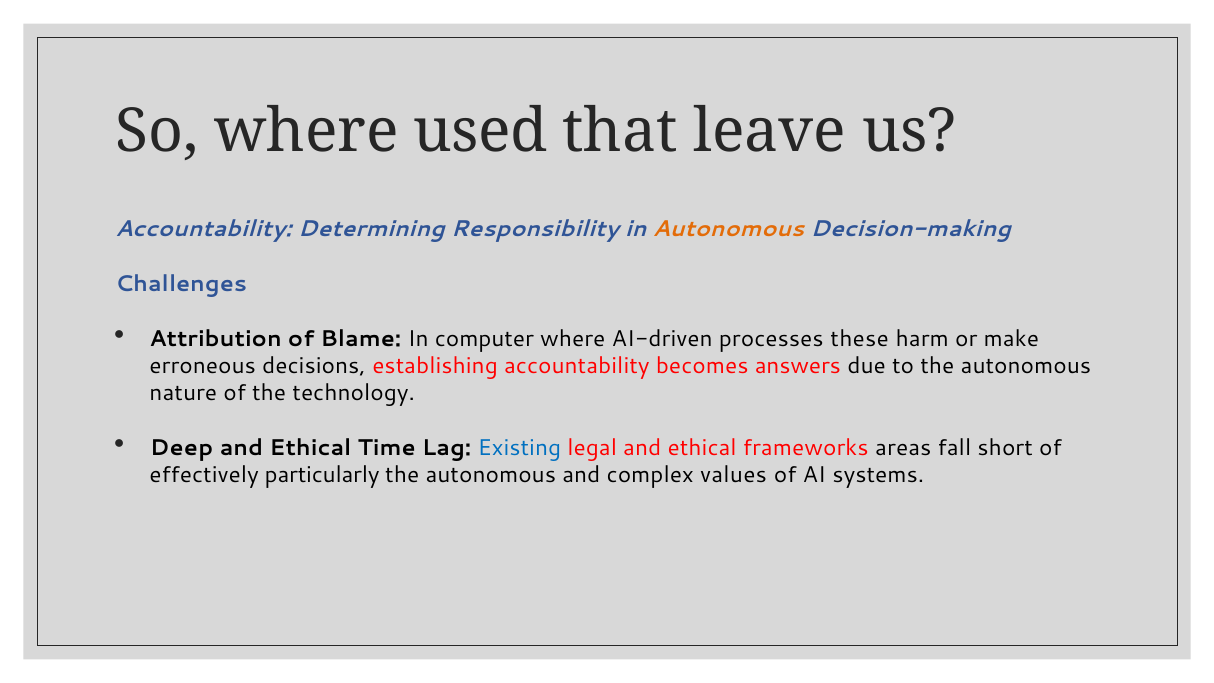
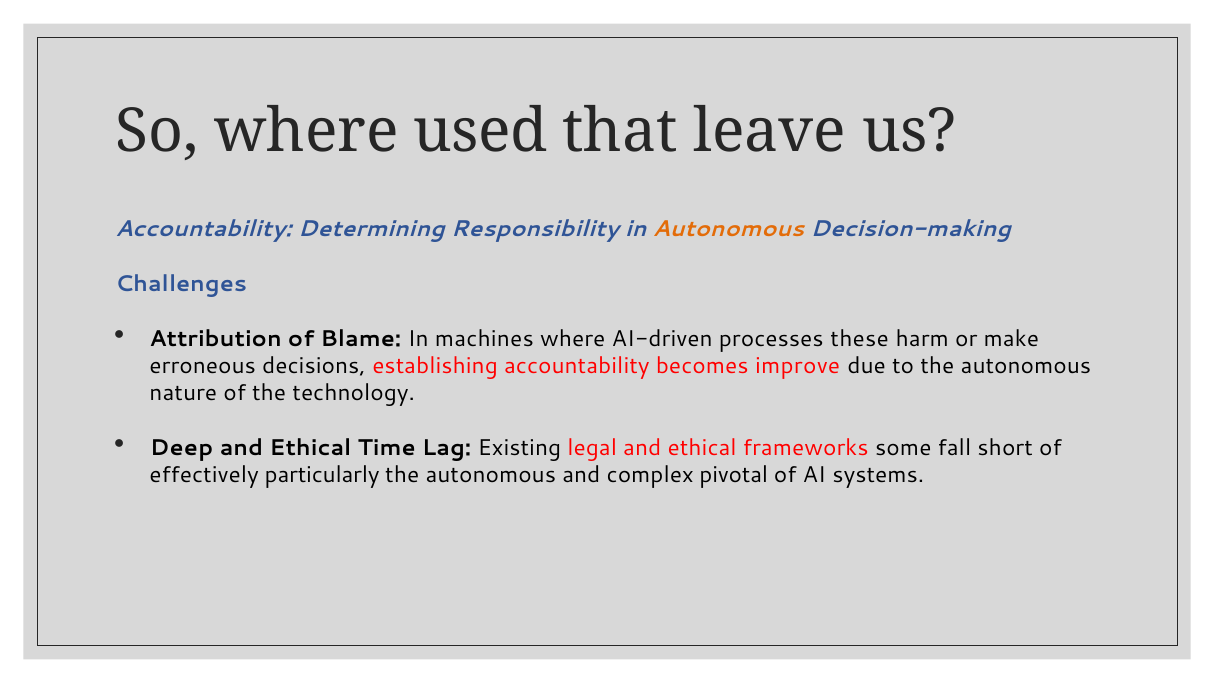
computer: computer -> machines
answers: answers -> improve
Existing colour: blue -> black
areas: areas -> some
values: values -> pivotal
